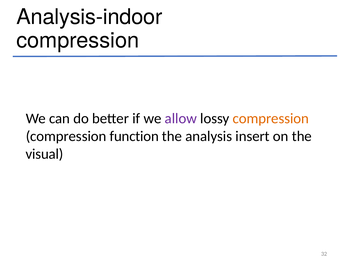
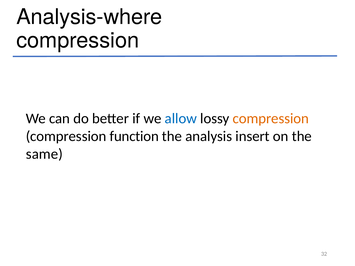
Analysis-indoor: Analysis-indoor -> Analysis-where
allow colour: purple -> blue
visual: visual -> same
